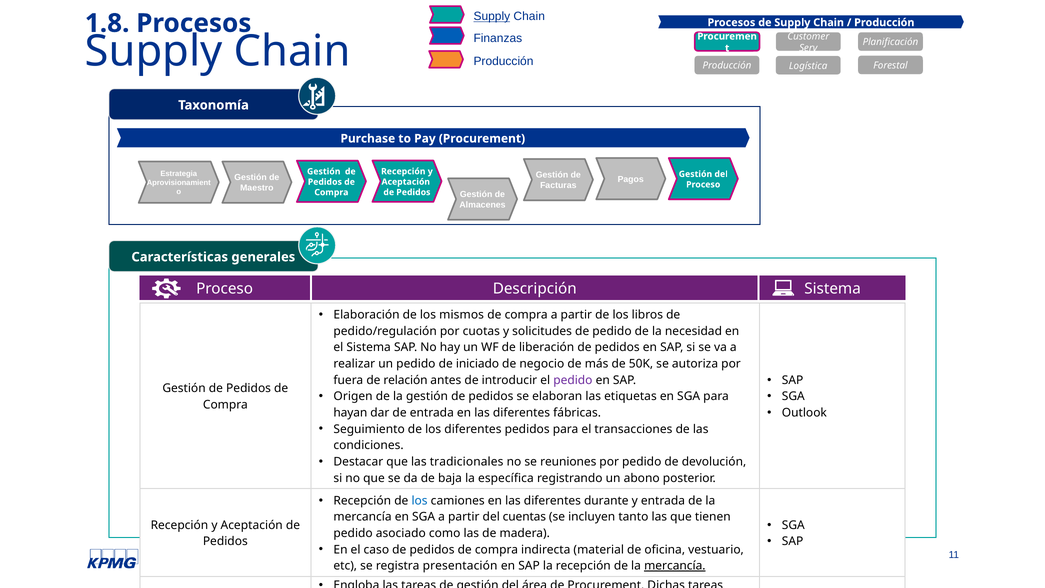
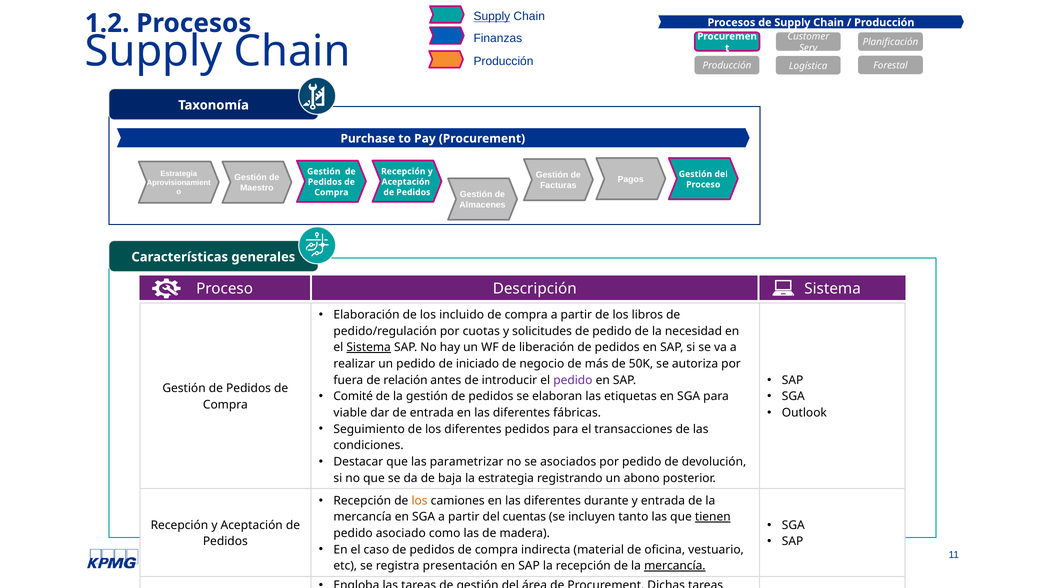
1.8: 1.8 -> 1.2
mismos: mismos -> incluido
Sistema at (369, 347) underline: none -> present
Origen: Origen -> Comité
hayan: hayan -> viable
tradicionales: tradicionales -> parametrizar
se reuniones: reuniones -> asociados
la específica: específica -> estrategia
los at (420, 500) colour: blue -> orange
tienen underline: none -> present
